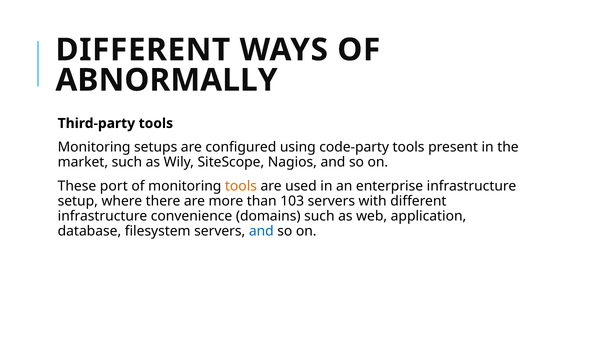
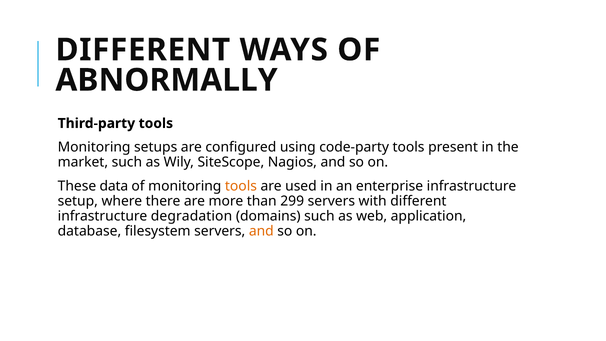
port: port -> data
103: 103 -> 299
convenience: convenience -> degradation
and at (261, 231) colour: blue -> orange
